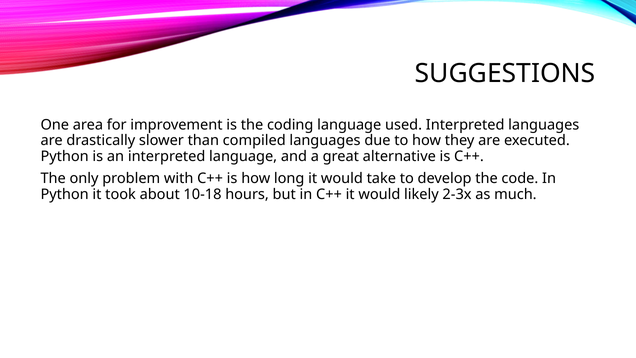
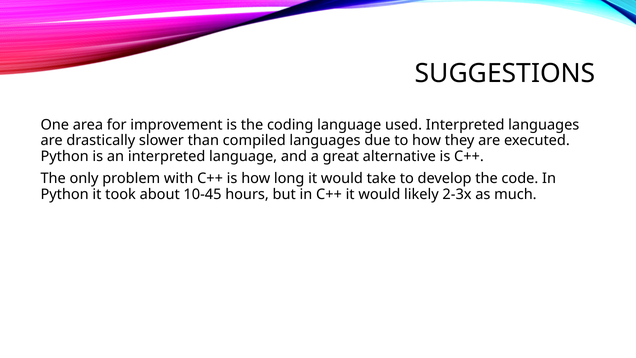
10-18: 10-18 -> 10-45
